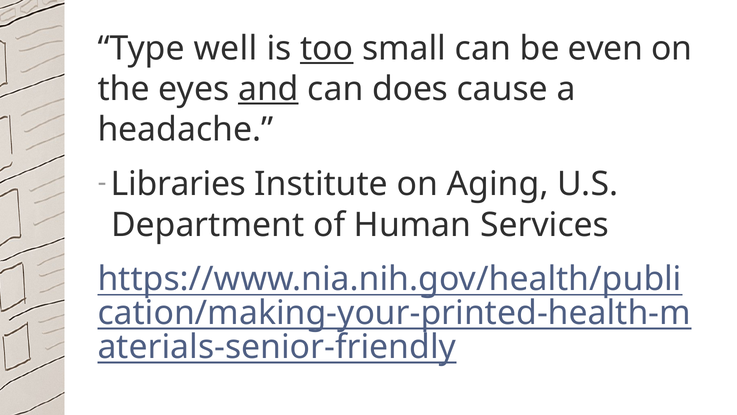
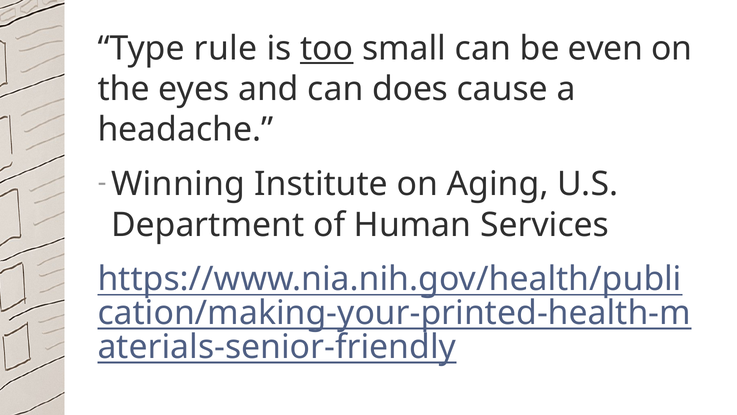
well: well -> rule
and underline: present -> none
Libraries: Libraries -> Winning
